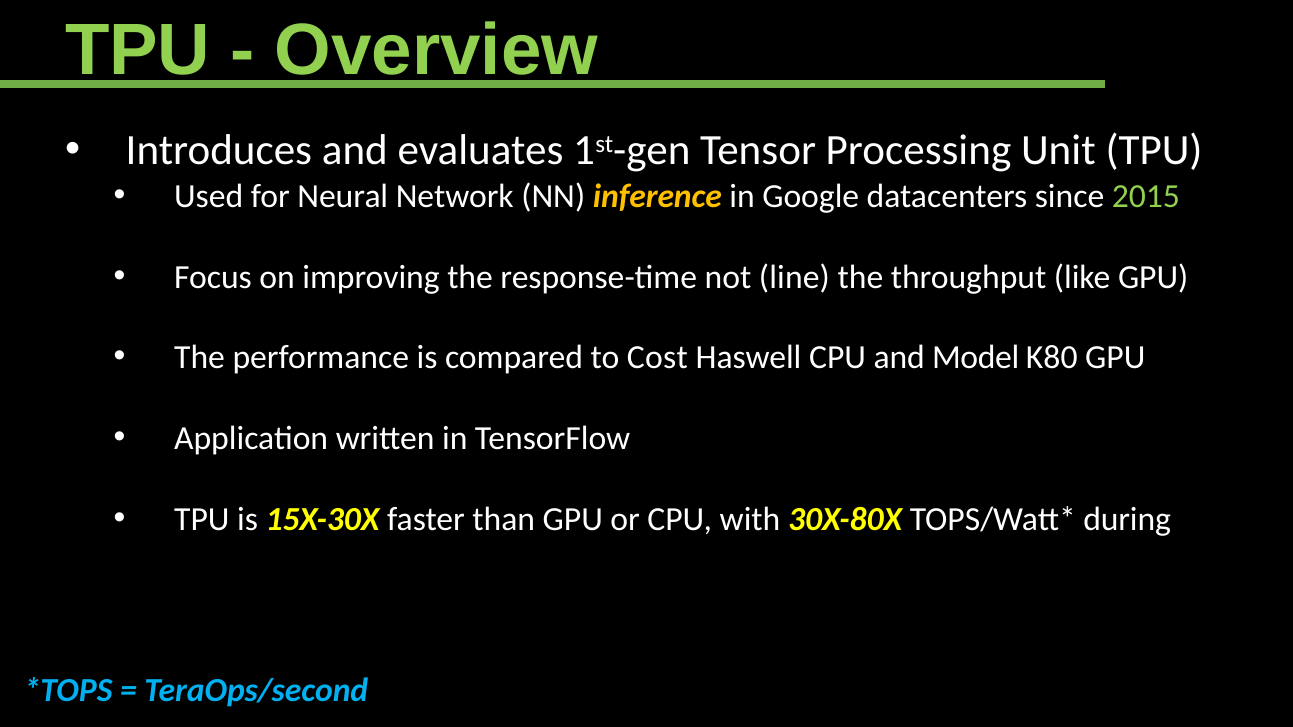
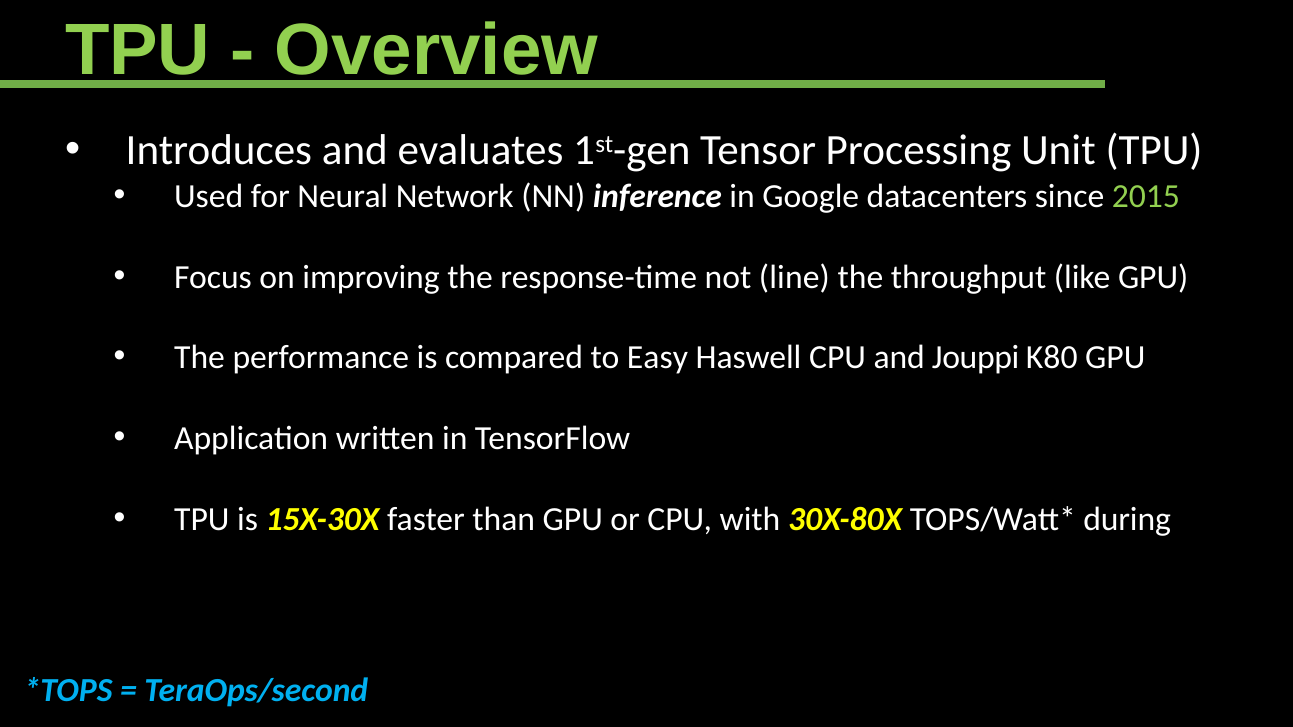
inference colour: yellow -> white
Cost: Cost -> Easy
Model: Model -> Jouppi
